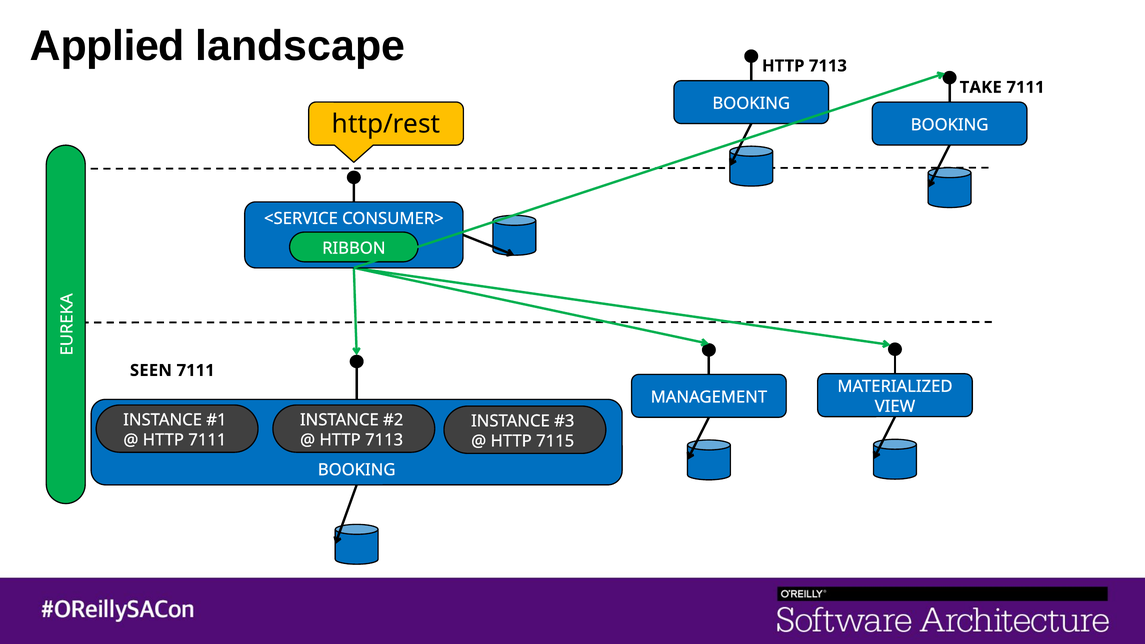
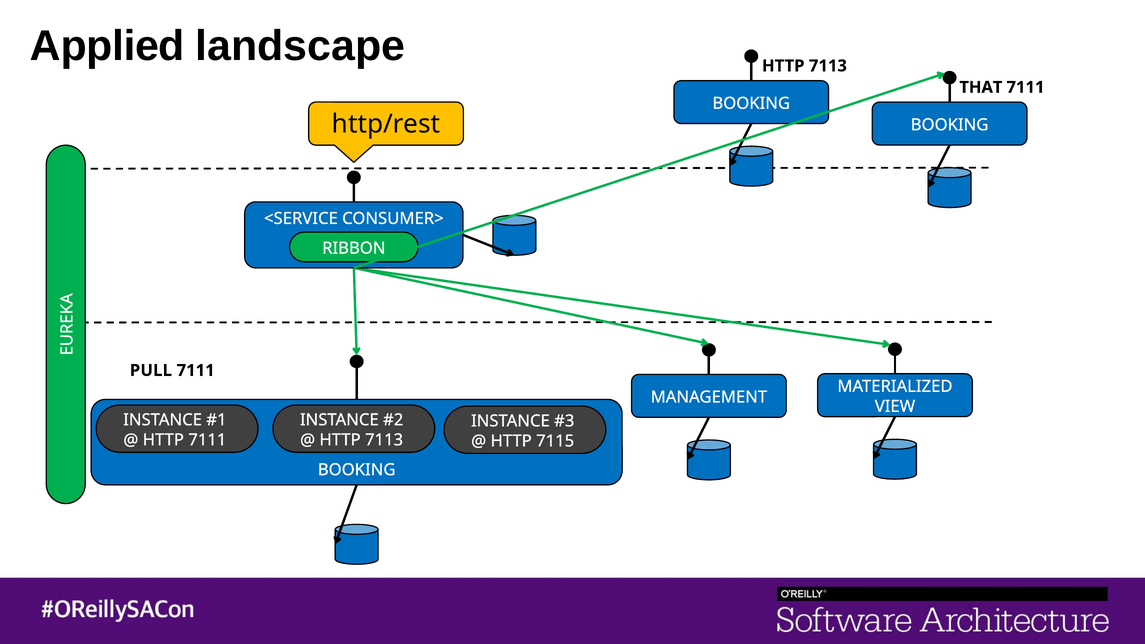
TAKE: TAKE -> THAT
SEEN: SEEN -> PULL
